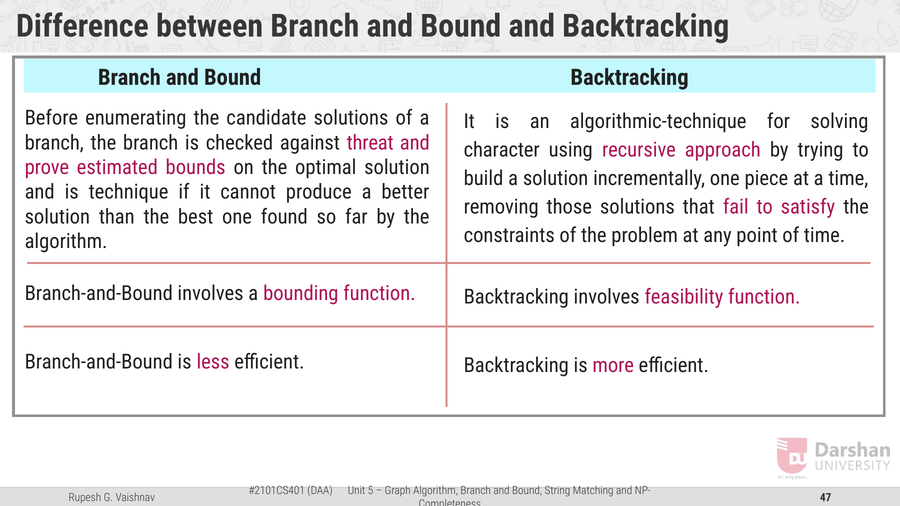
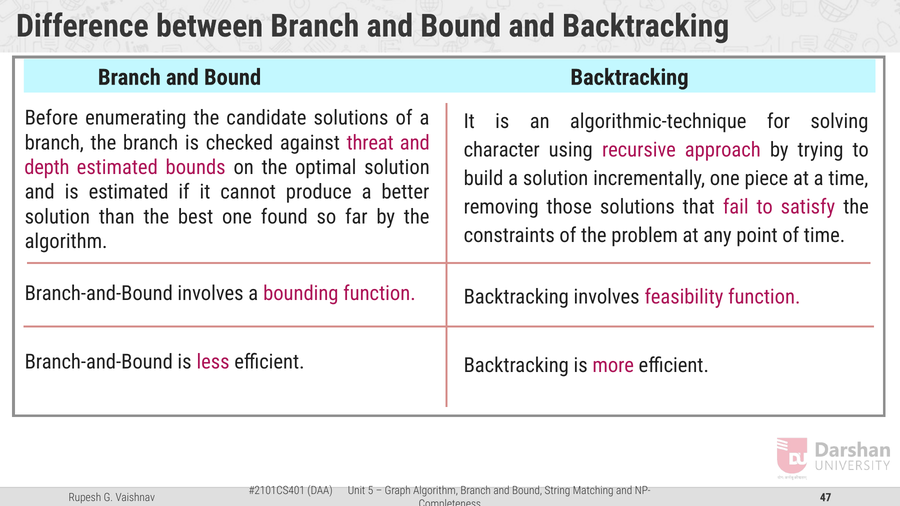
prove: prove -> depth
is technique: technique -> estimated
